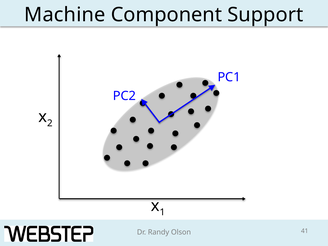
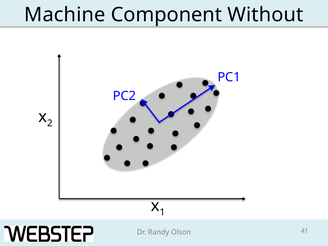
Support: Support -> Without
